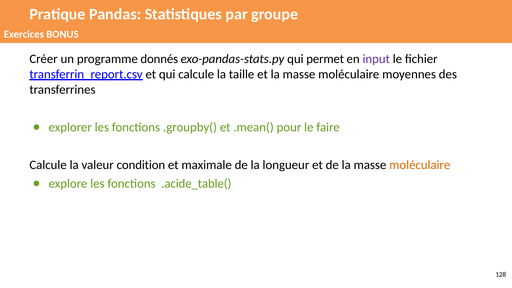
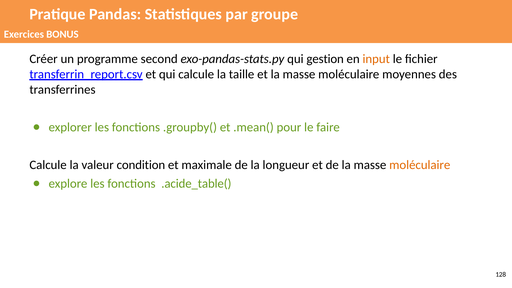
donnés: donnés -> second
permet: permet -> gestion
input colour: purple -> orange
